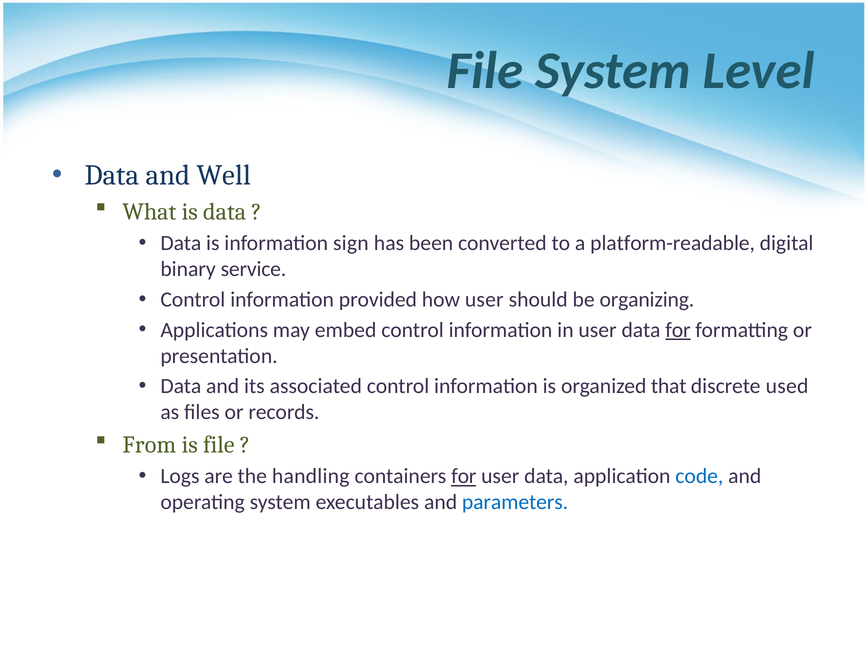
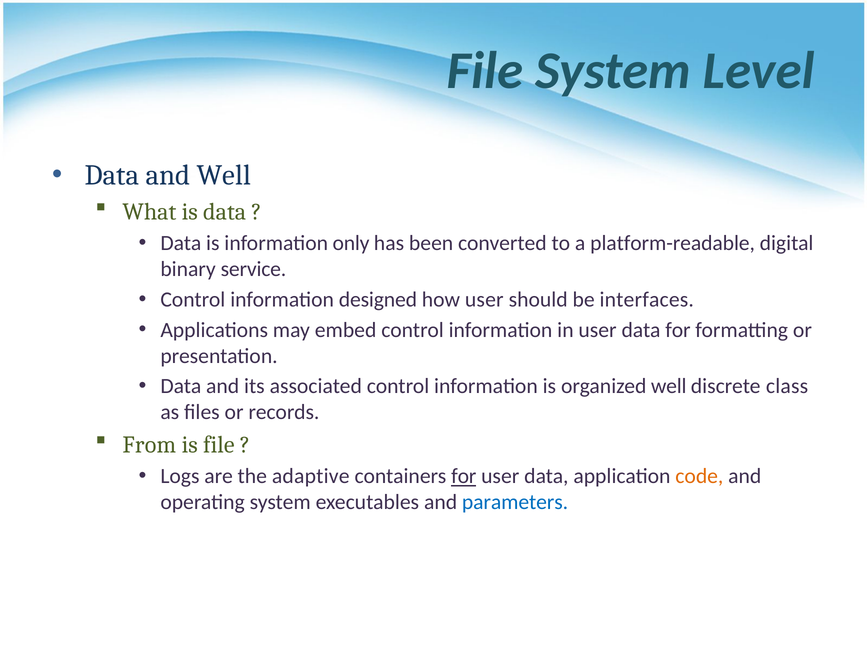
sign: sign -> only
provided: provided -> designed
organizing: organizing -> interfaces
for at (678, 330) underline: present -> none
organized that: that -> well
used: used -> class
handling: handling -> adaptive
code colour: blue -> orange
